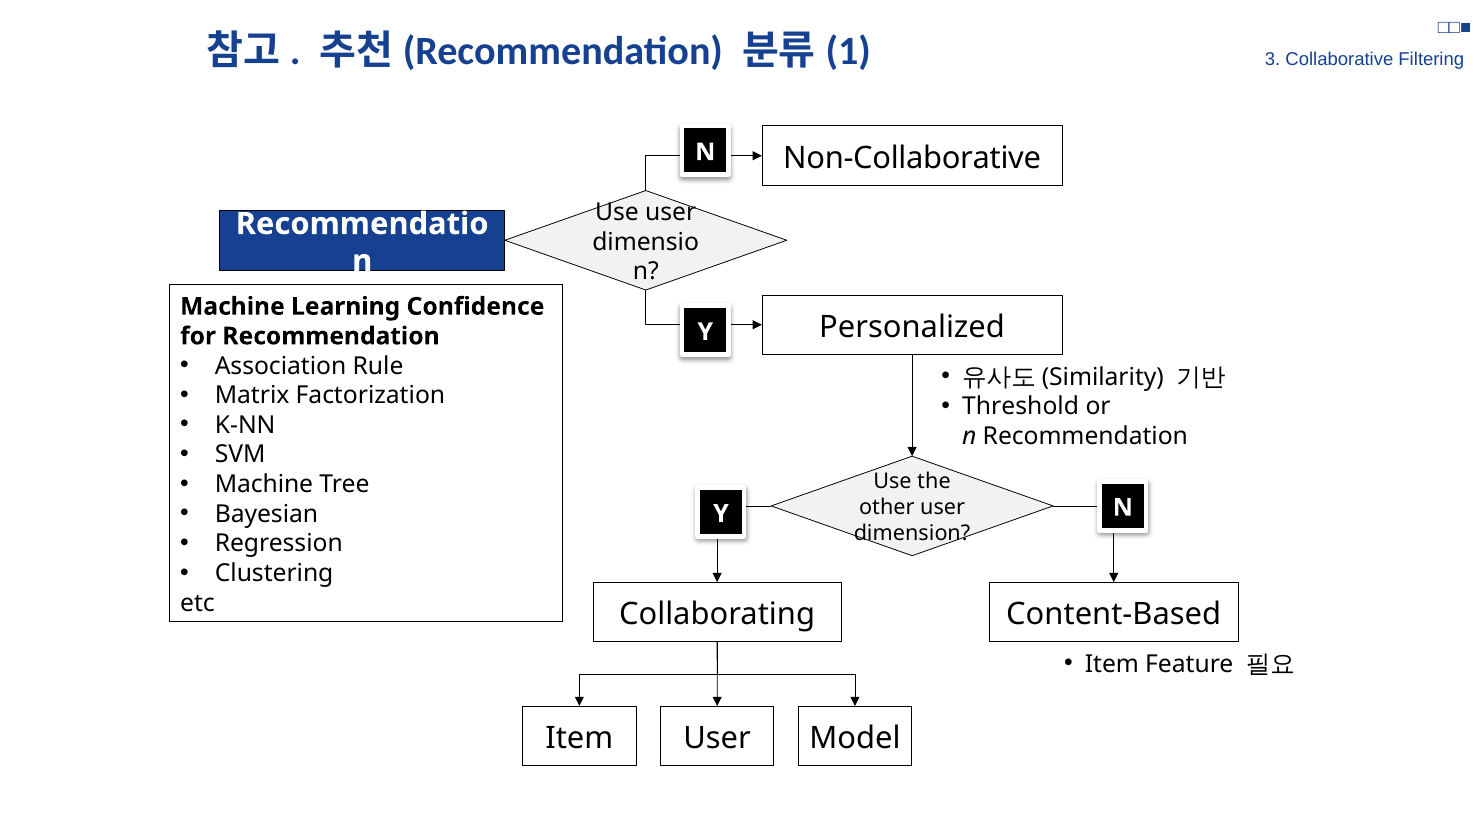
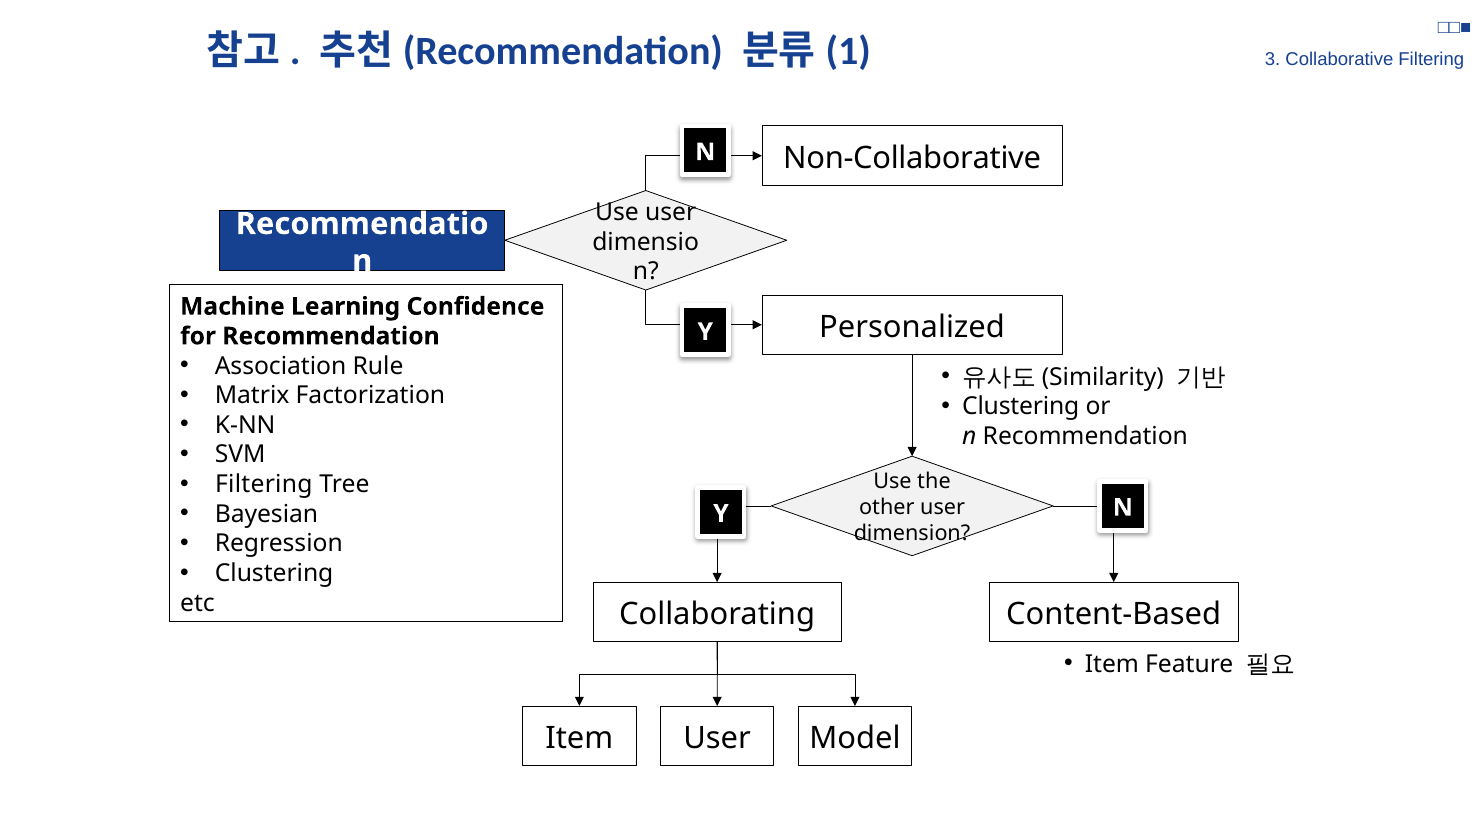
Threshold at (1021, 407): Threshold -> Clustering
Machine at (264, 484): Machine -> Filtering
